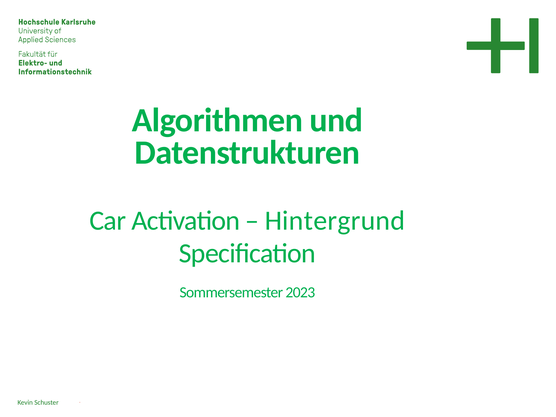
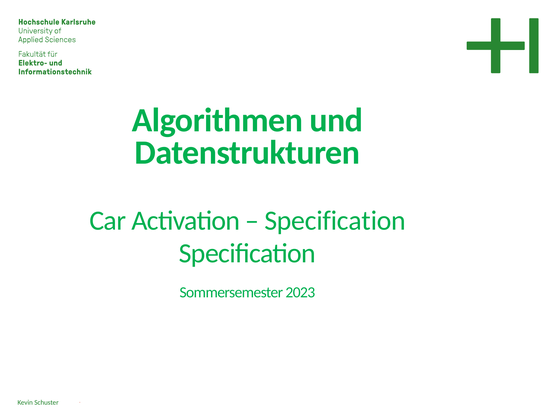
Hintergrund at (335, 221): Hintergrund -> Specification
